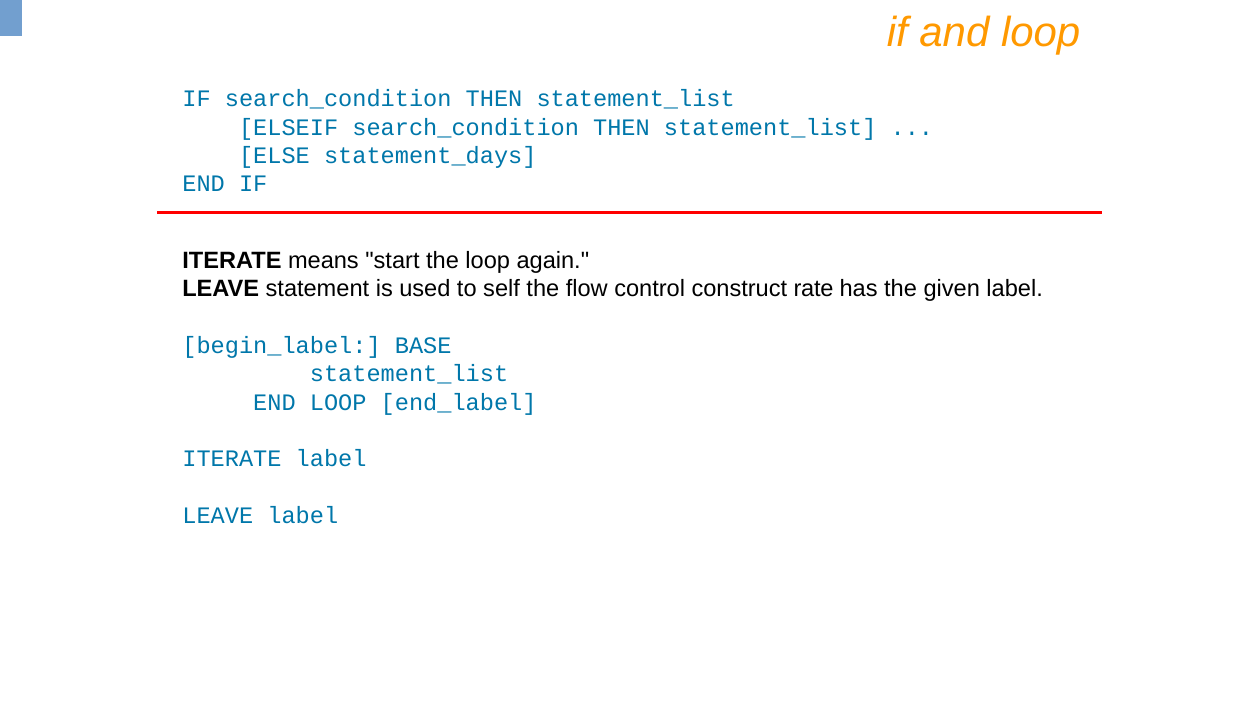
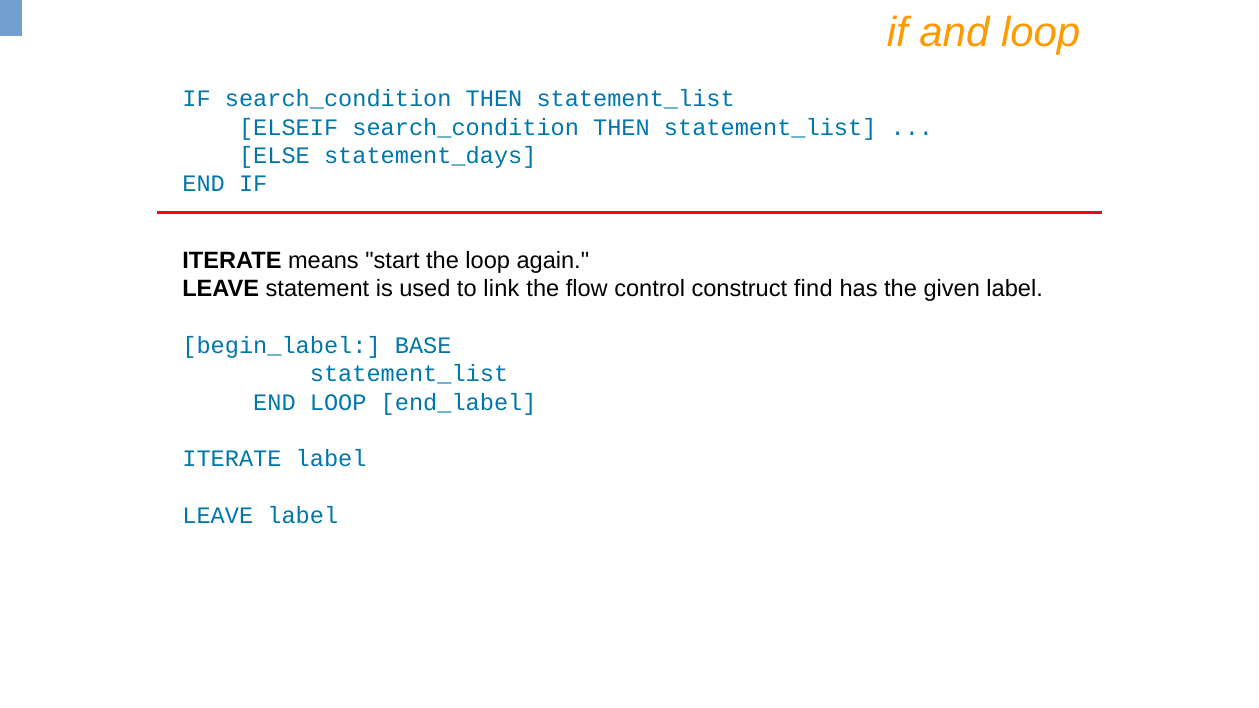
self: self -> link
rate: rate -> find
